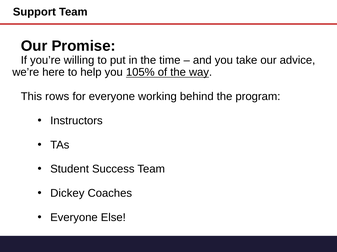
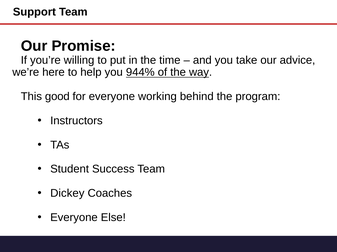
105%: 105% -> 944%
rows: rows -> good
